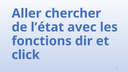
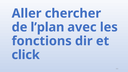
l’état: l’état -> l’plan
